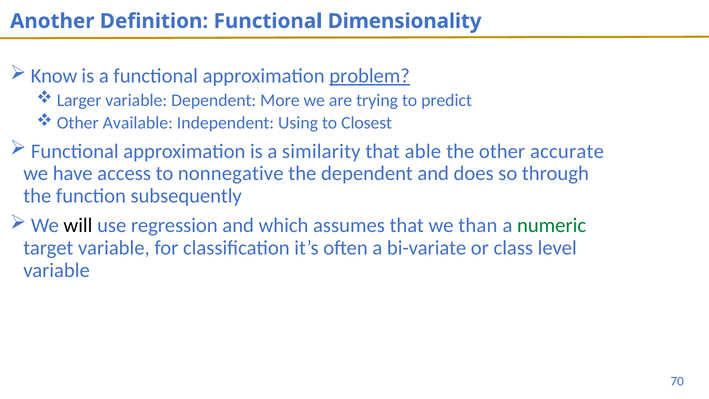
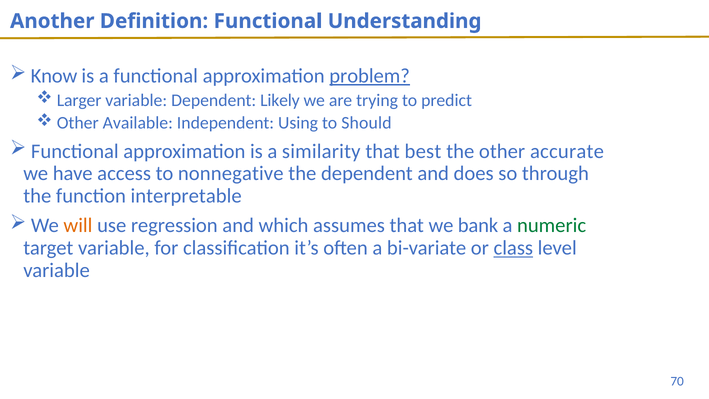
Dimensionality: Dimensionality -> Understanding
More: More -> Likely
Closest: Closest -> Should
able: able -> best
subsequently: subsequently -> interpretable
will colour: black -> orange
than: than -> bank
class underline: none -> present
